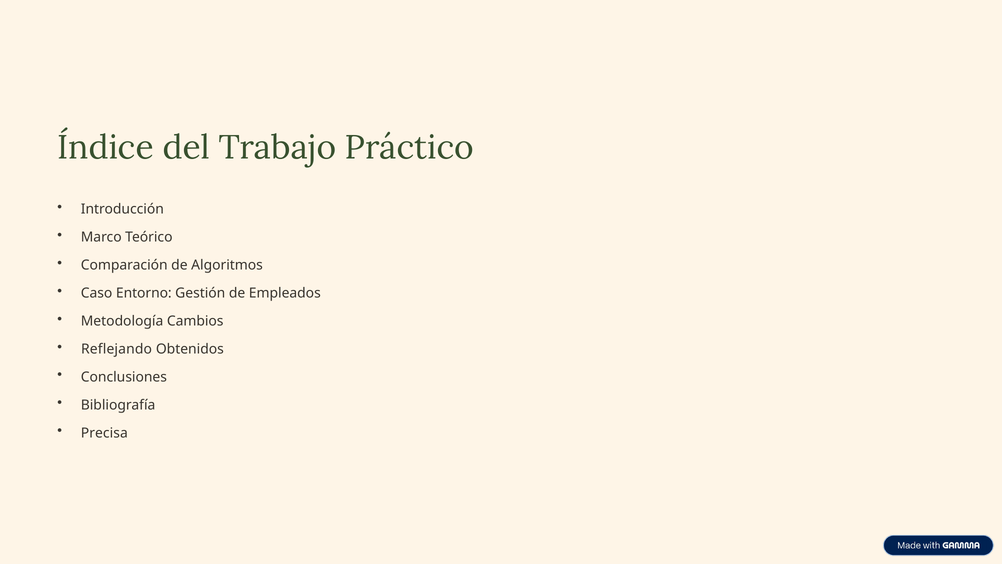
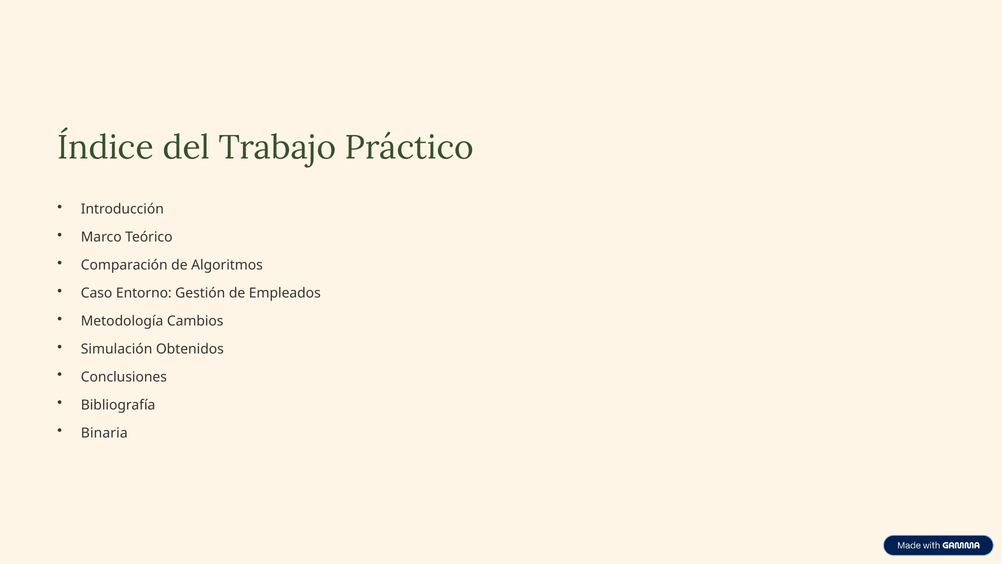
Reflejando: Reflejando -> Simulación
Precisa: Precisa -> Binaria
